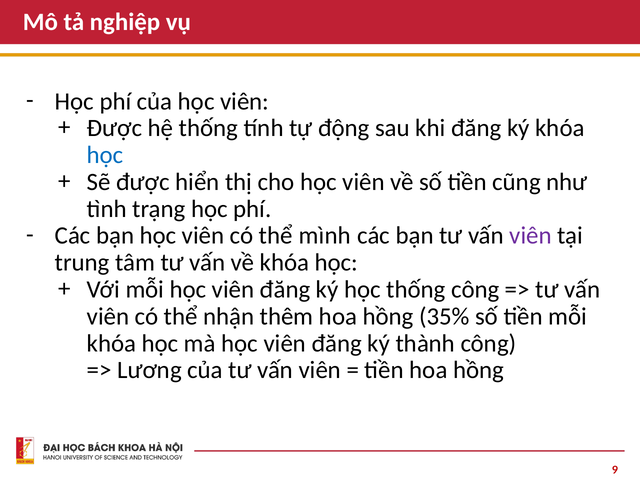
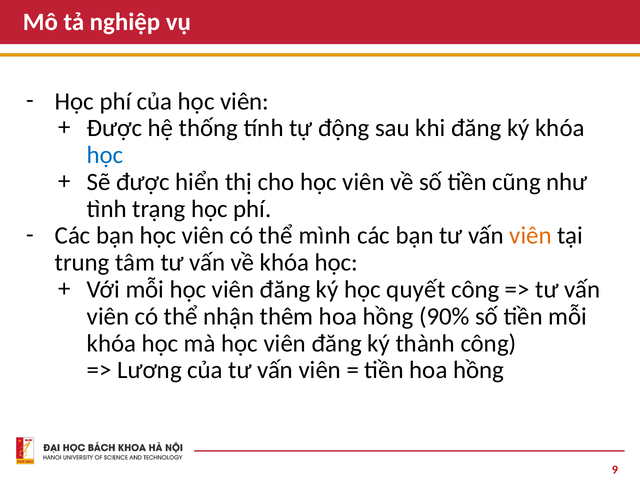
viên at (531, 236) colour: purple -> orange
học thống: thống -> quyết
35%: 35% -> 90%
